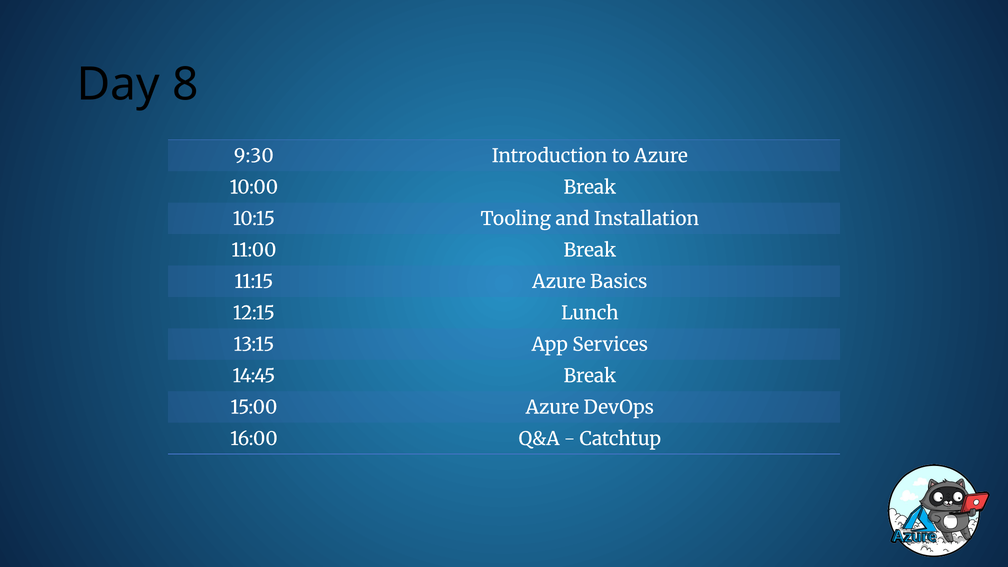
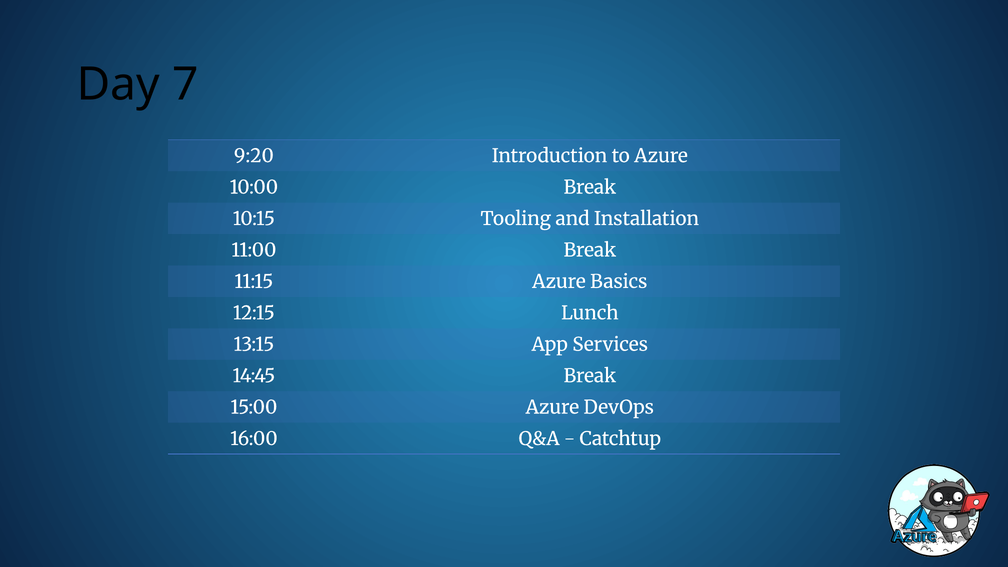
8: 8 -> 7
9:30: 9:30 -> 9:20
